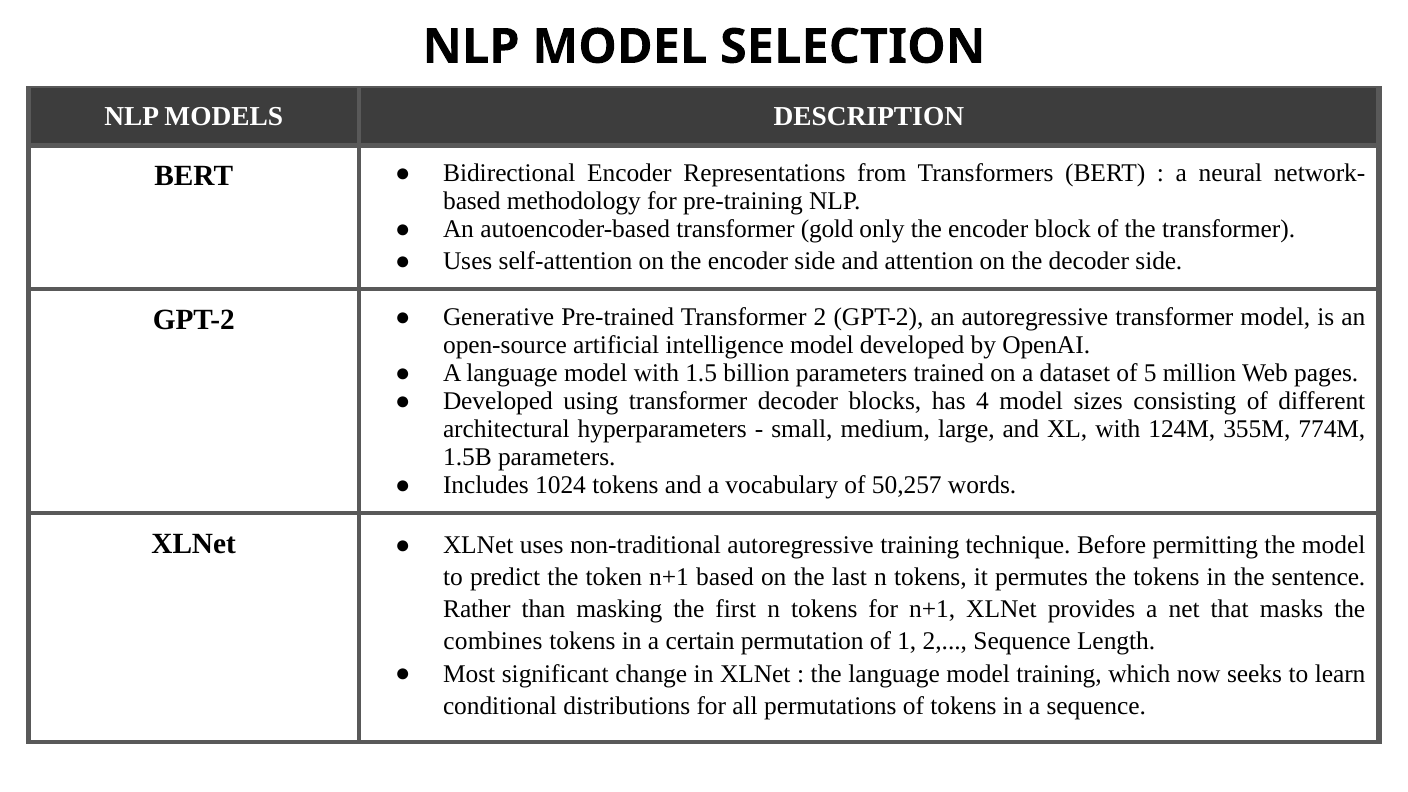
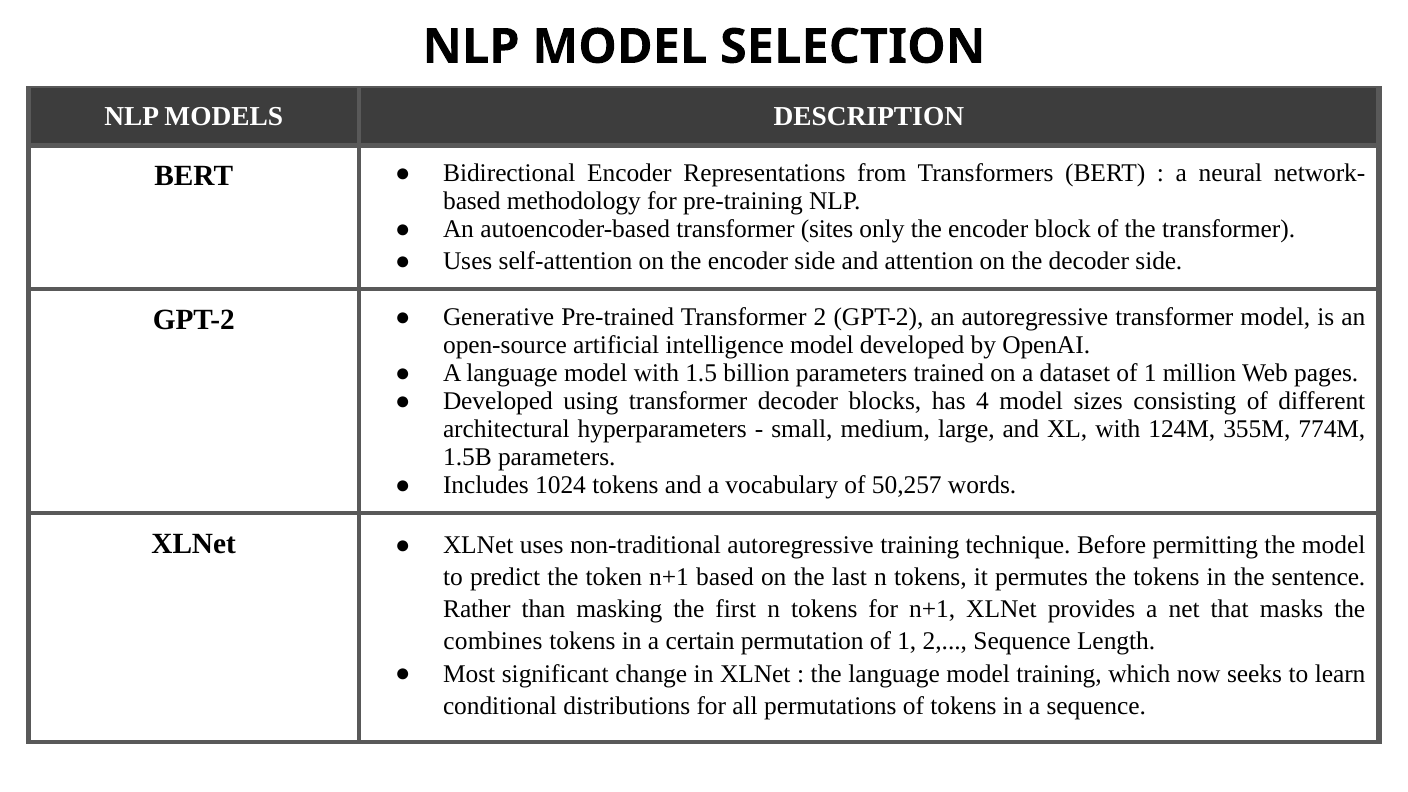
gold: gold -> sites
dataset of 5: 5 -> 1
